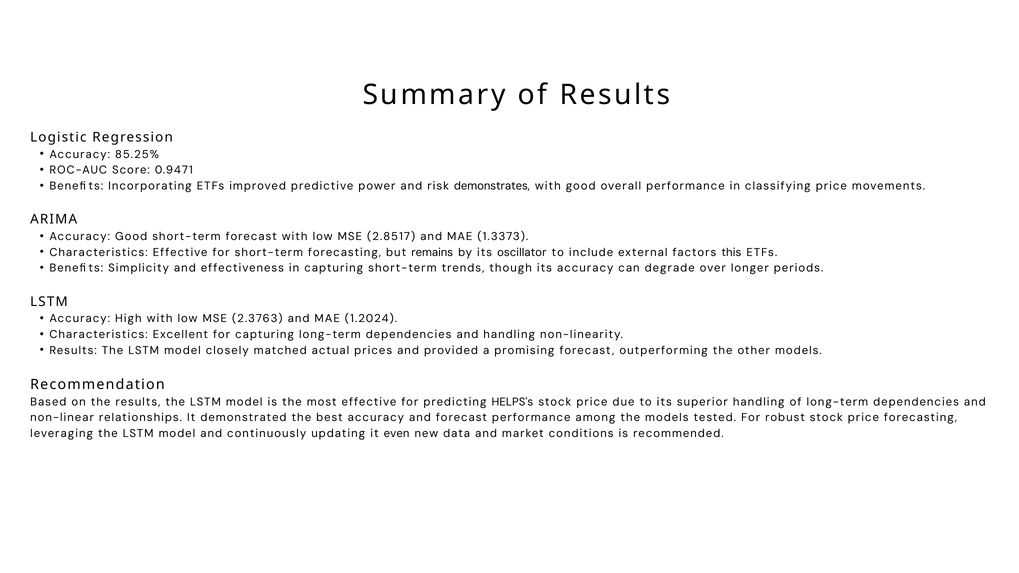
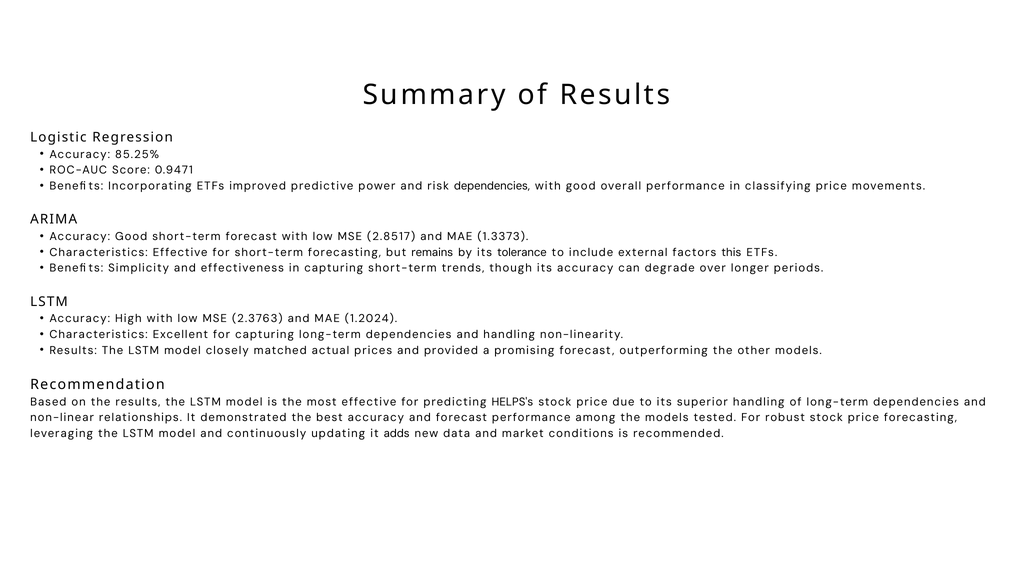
risk demonstrates: demonstrates -> dependencies
oscillator: oscillator -> tolerance
even: even -> adds
